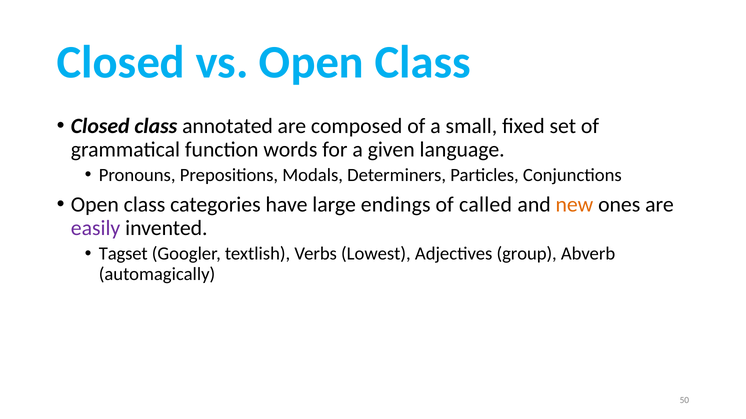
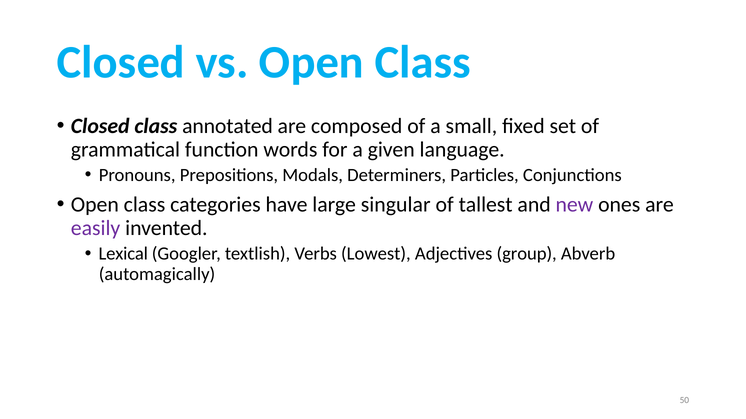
endings: endings -> singular
called: called -> tallest
new colour: orange -> purple
Tagset: Tagset -> Lexical
